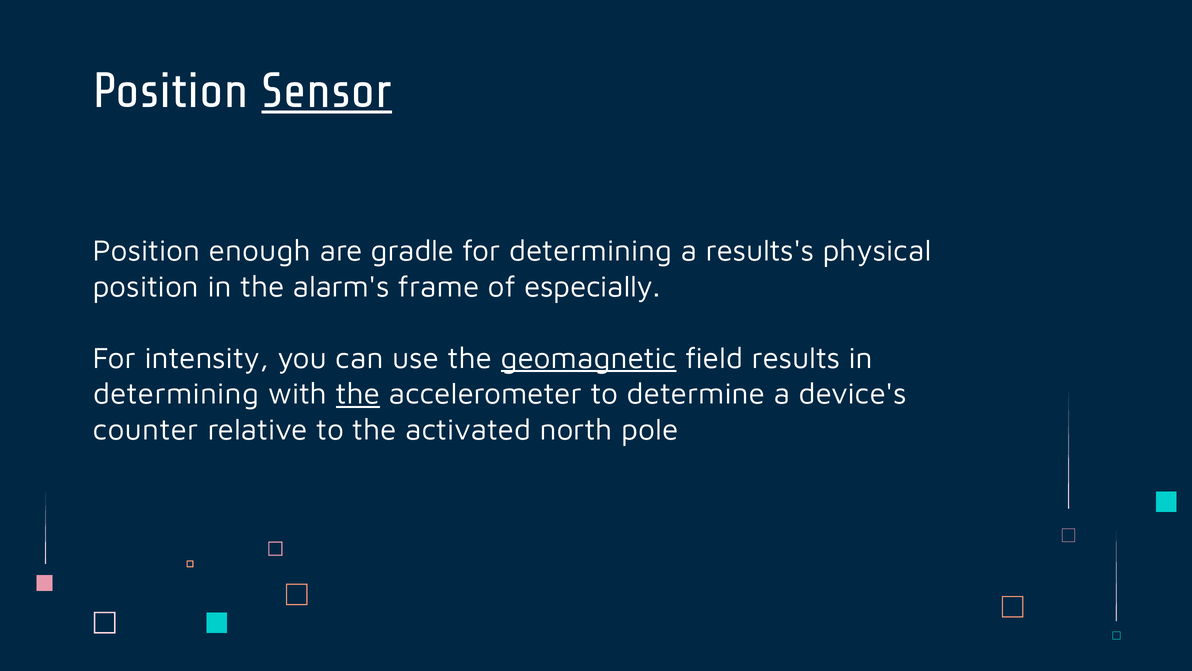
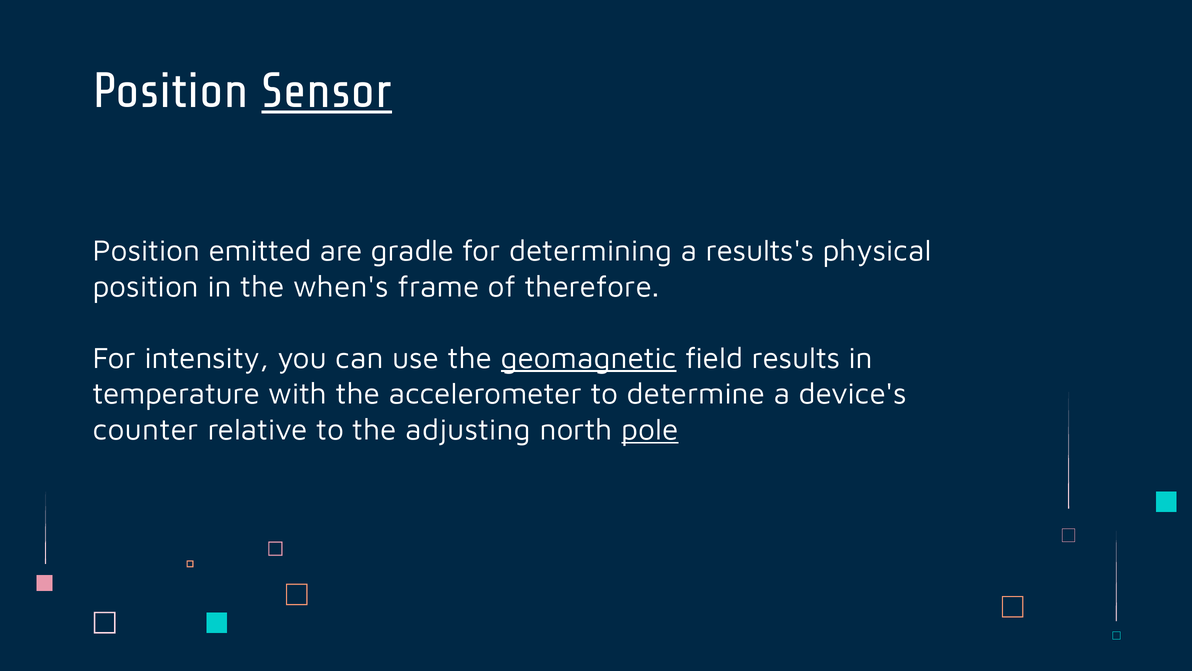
enough: enough -> emitted
alarm's: alarm's -> when's
especially: especially -> therefore
determining at (176, 394): determining -> temperature
the at (358, 394) underline: present -> none
activated: activated -> adjusting
pole underline: none -> present
